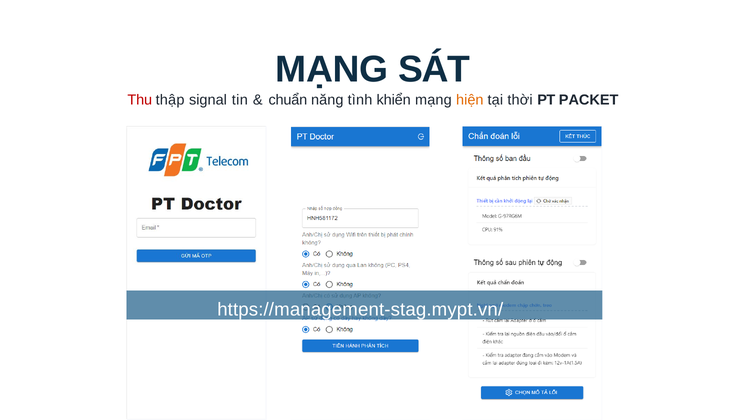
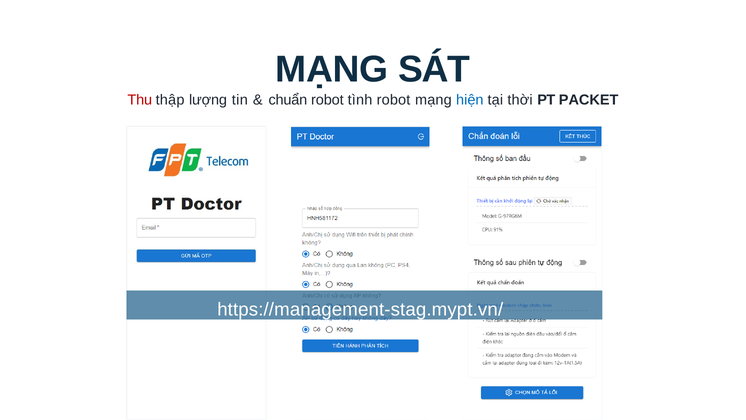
signal: signal -> lượng
chuẩn năng: năng -> robot
tình khiển: khiển -> robot
hiện colour: orange -> blue
